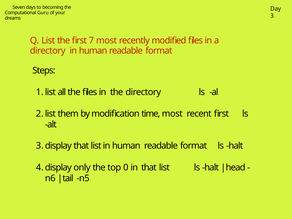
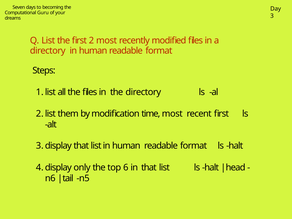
7: 7 -> 2
0: 0 -> 6
